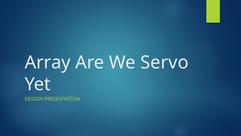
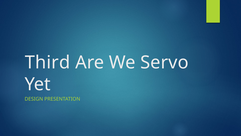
Array: Array -> Third
